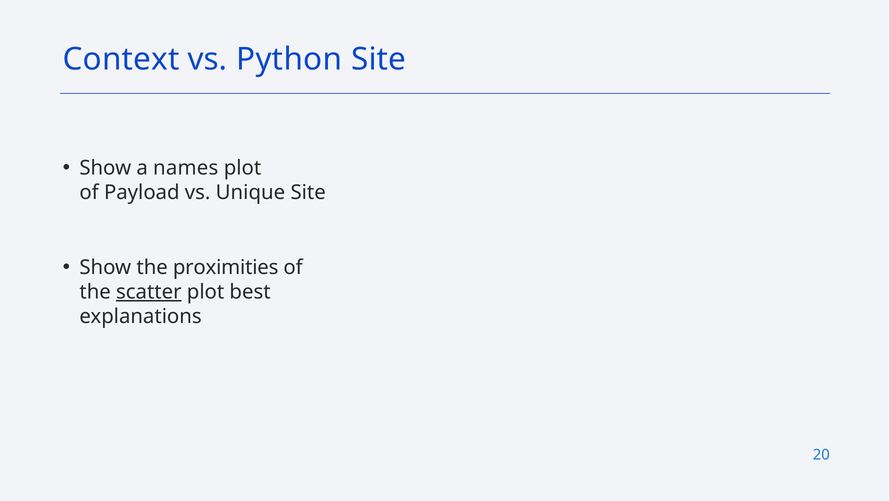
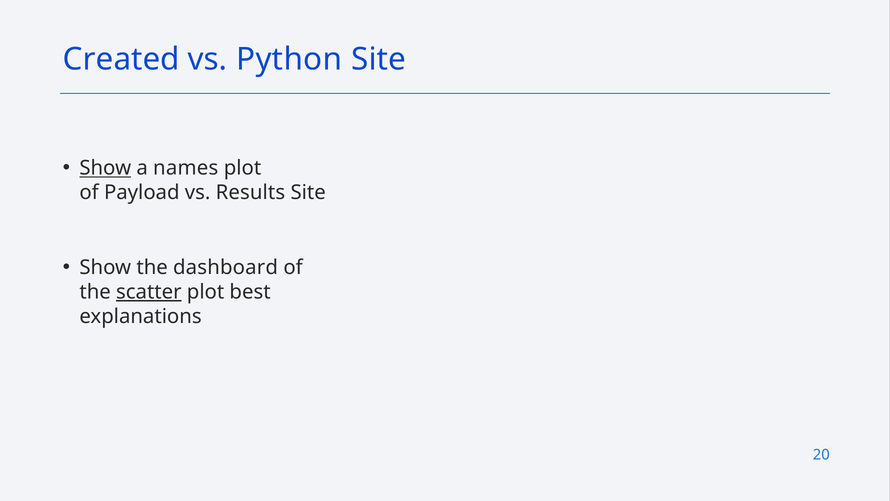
Context: Context -> Created
Show at (105, 168) underline: none -> present
Unique: Unique -> Results
proximities: proximities -> dashboard
